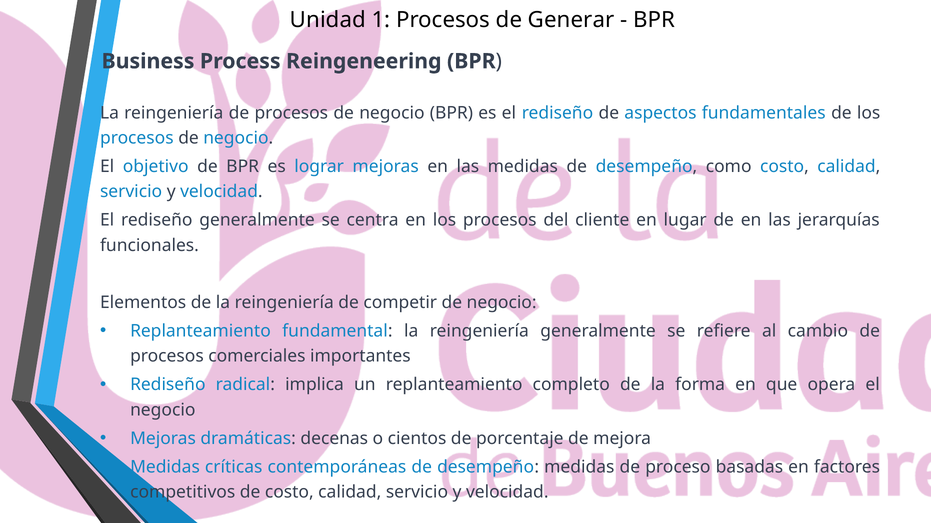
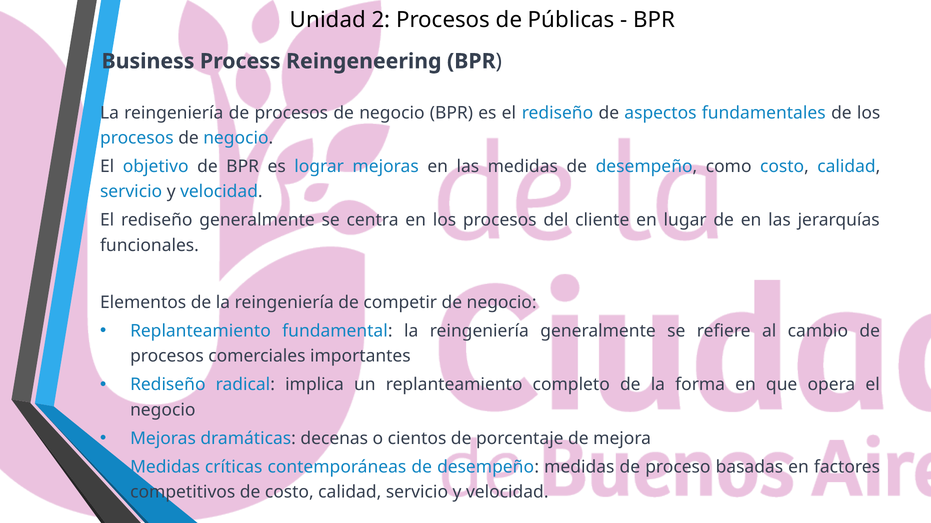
1: 1 -> 2
Generar: Generar -> Públicas
